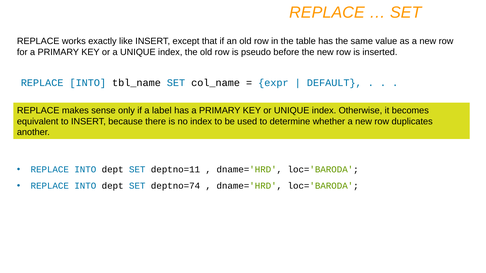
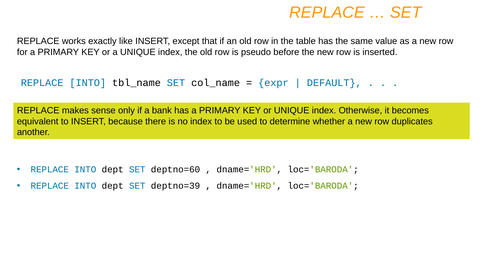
label: label -> bank
deptno=11: deptno=11 -> deptno=60
deptno=74: deptno=74 -> deptno=39
